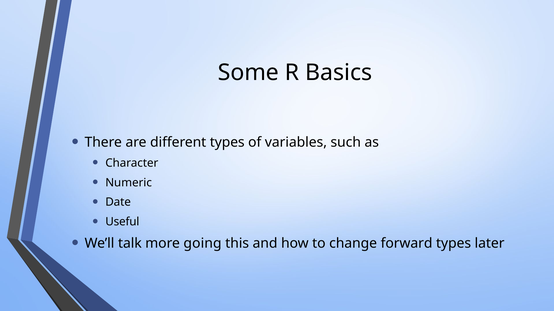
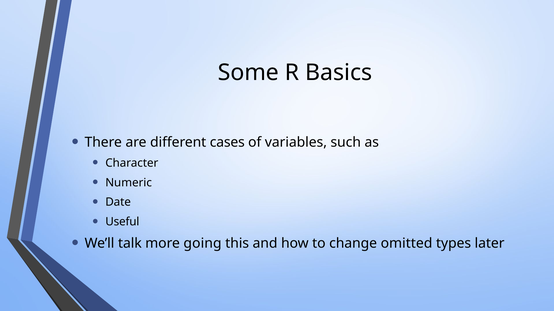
different types: types -> cases
forward: forward -> omitted
